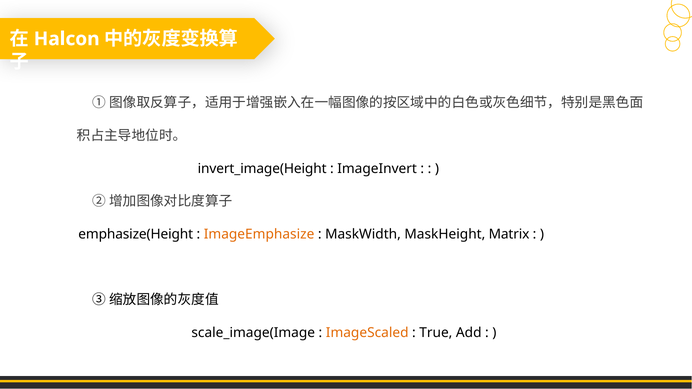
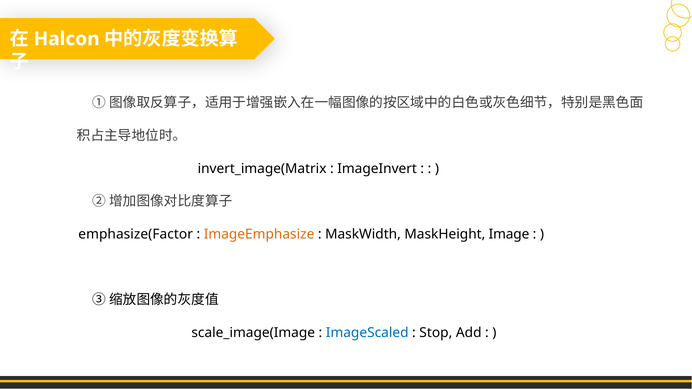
invert_image(Height: invert_image(Height -> invert_image(Matrix
emphasize(Height: emphasize(Height -> emphasize(Factor
Matrix: Matrix -> Image
ImageScaled colour: orange -> blue
True: True -> Stop
